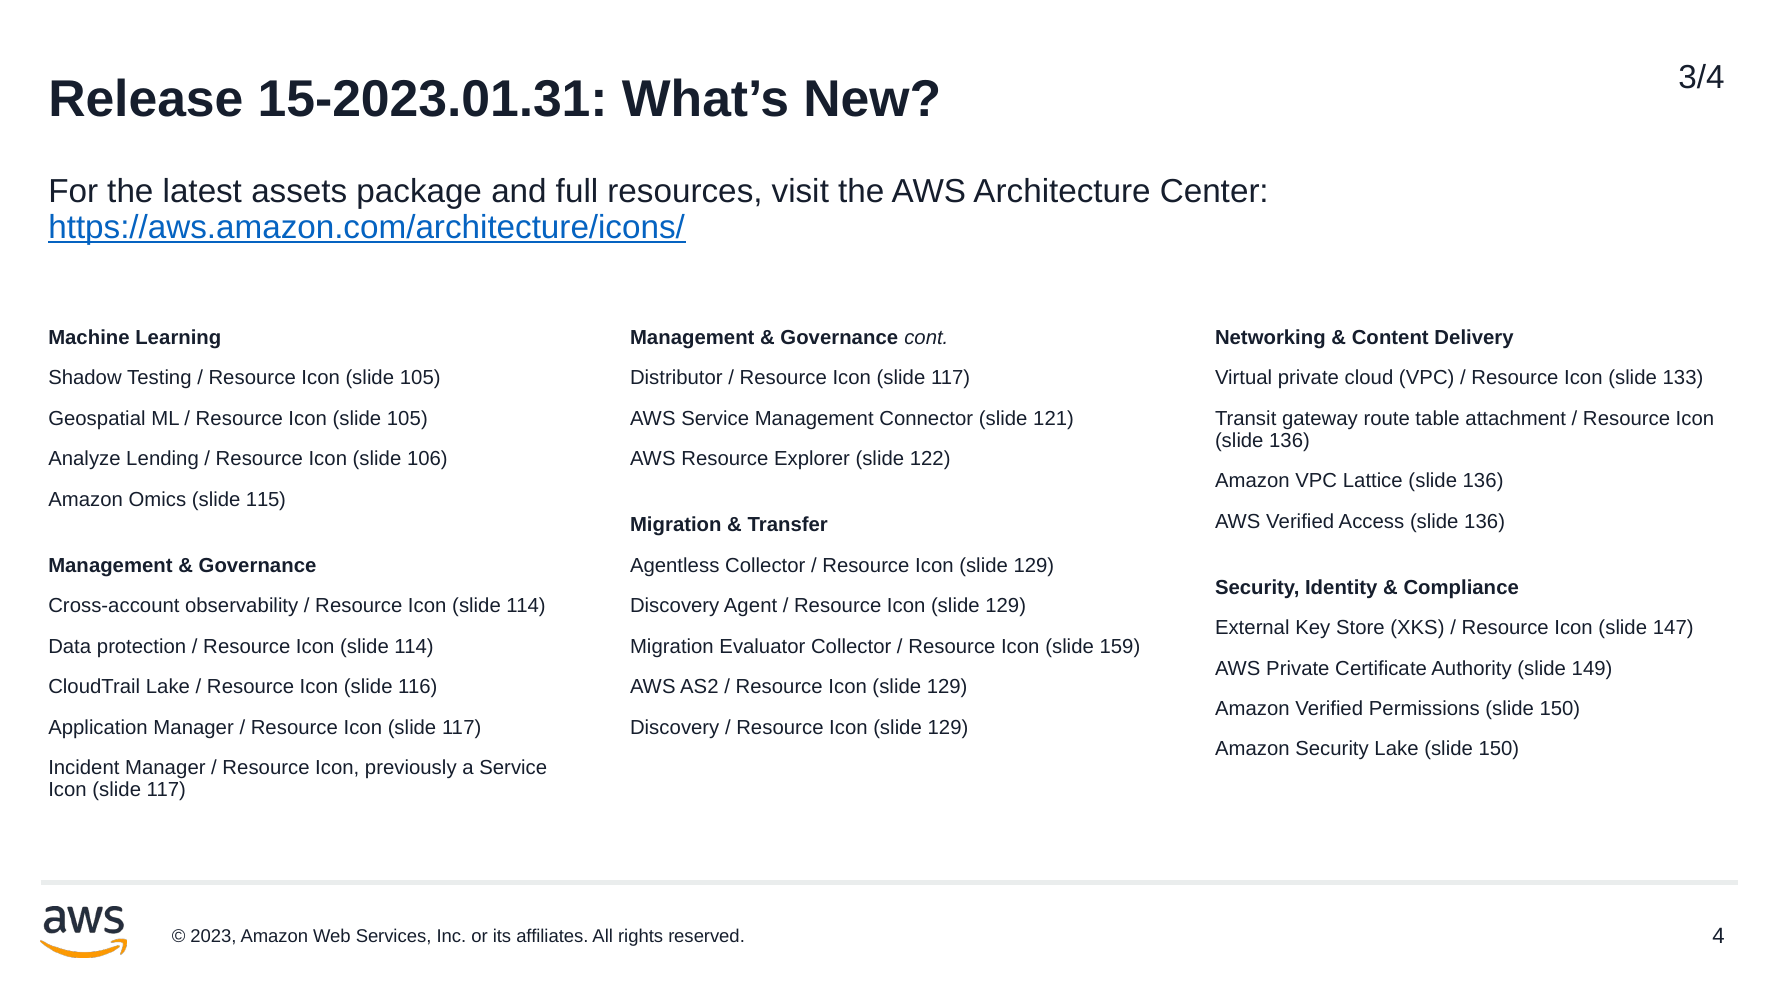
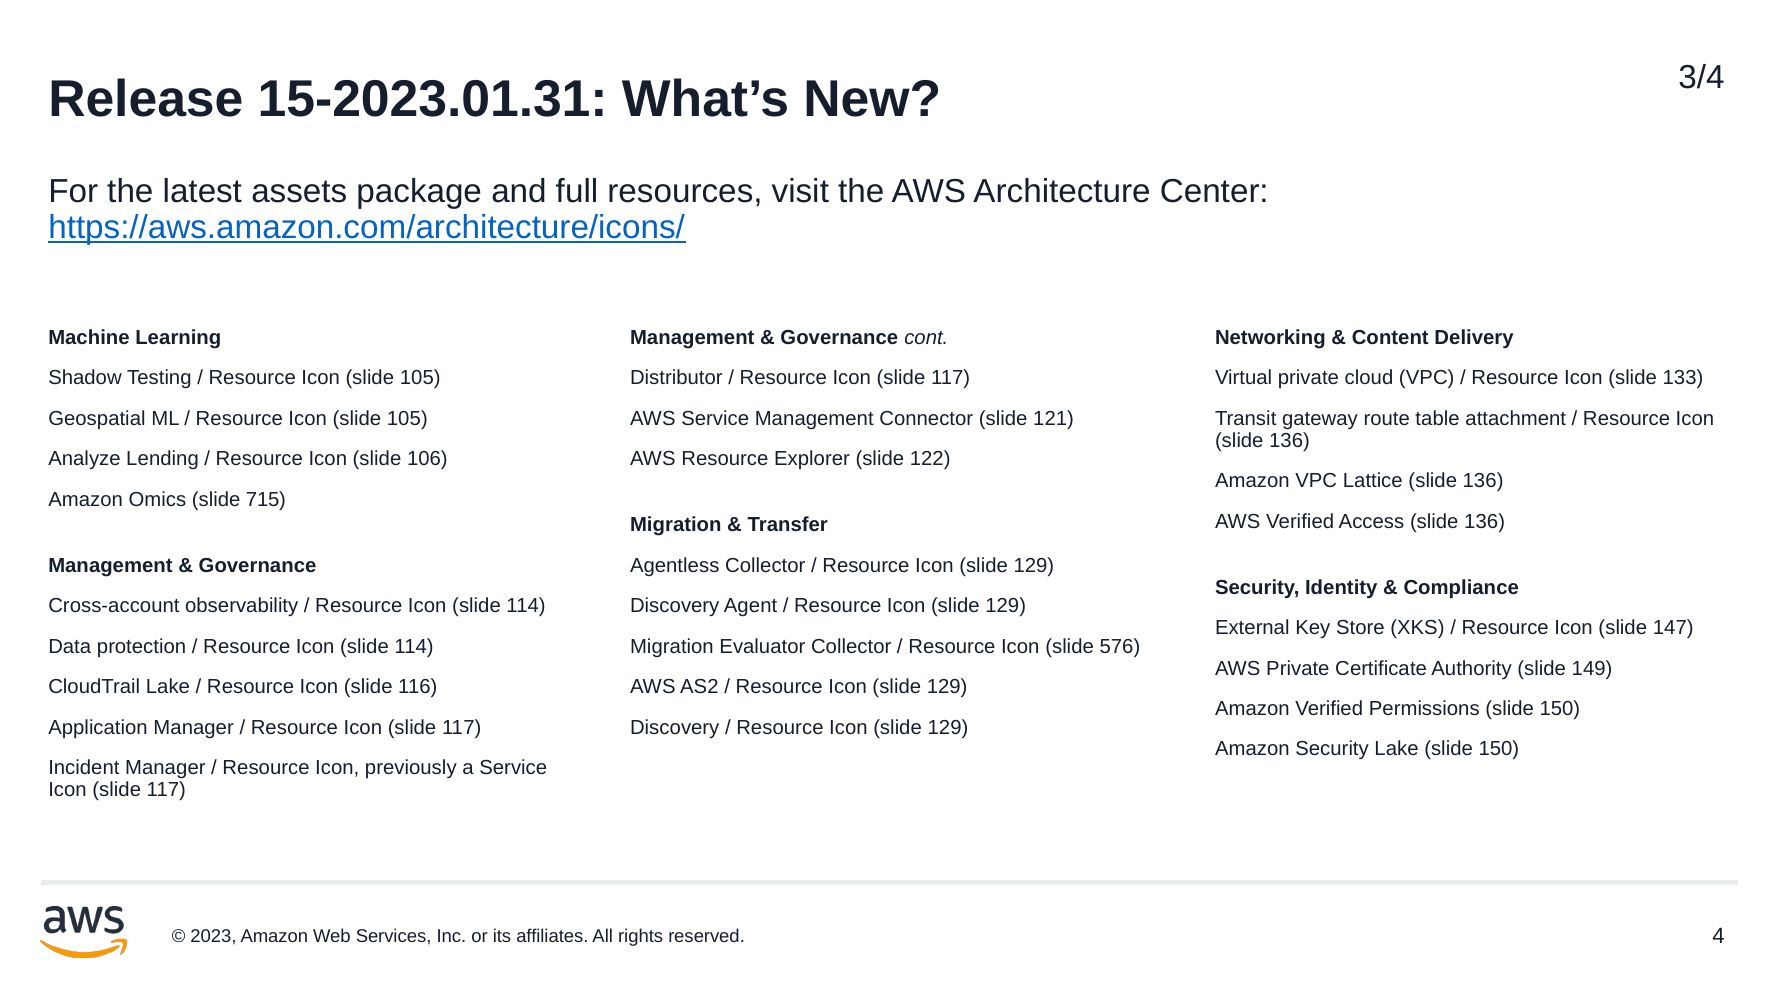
115: 115 -> 715
159: 159 -> 576
